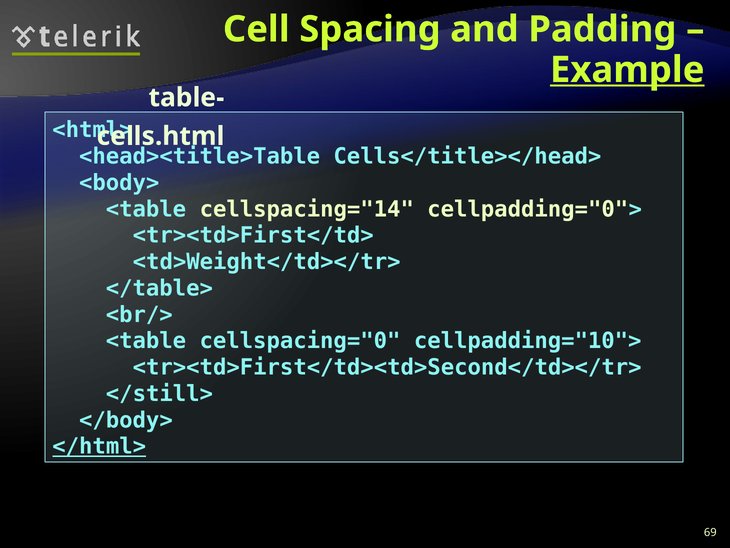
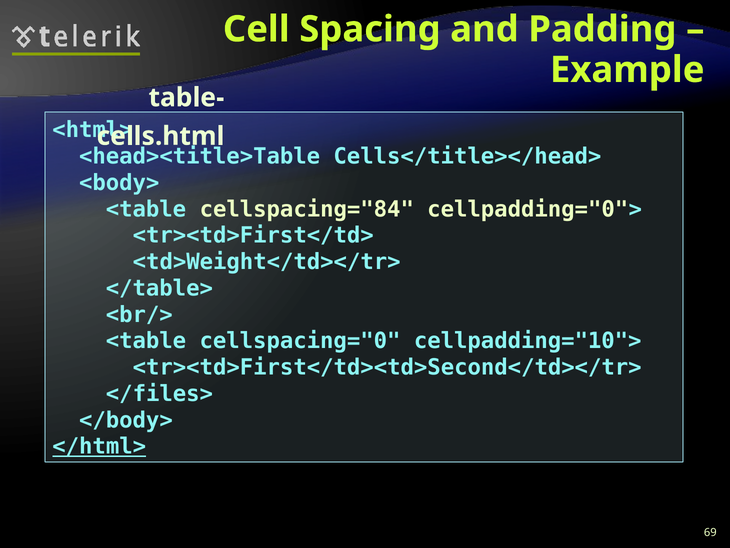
Example underline: present -> none
cellspacing="14: cellspacing="14 -> cellspacing="84
</still>: </still> -> </files>
